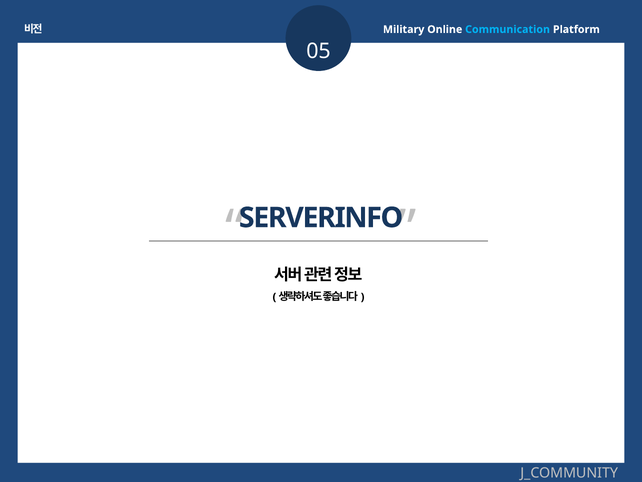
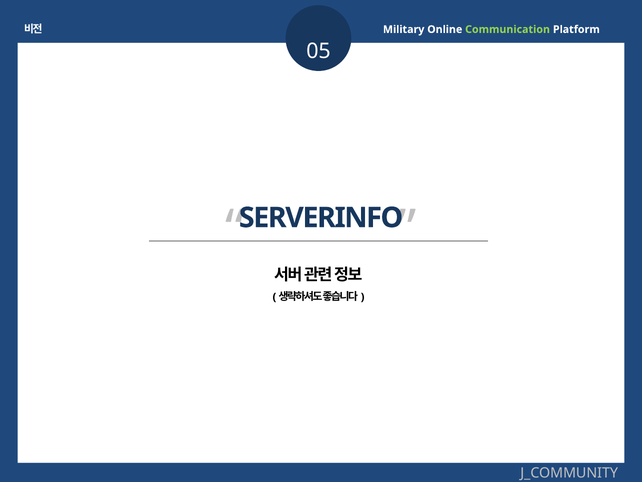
Communication colour: light blue -> light green
